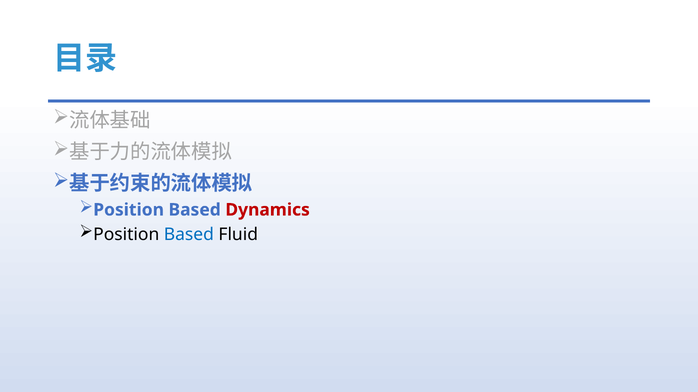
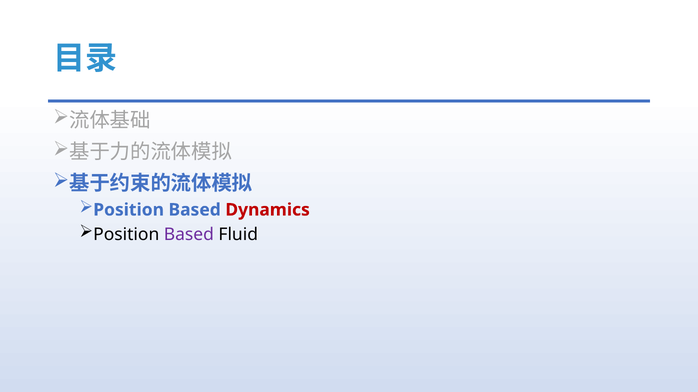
Based at (189, 235) colour: blue -> purple
